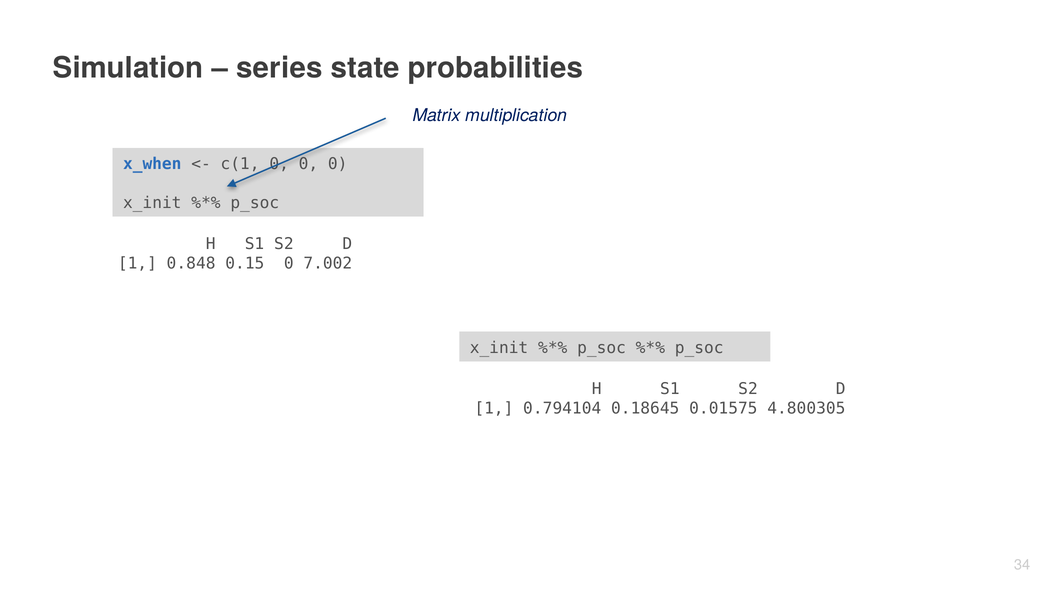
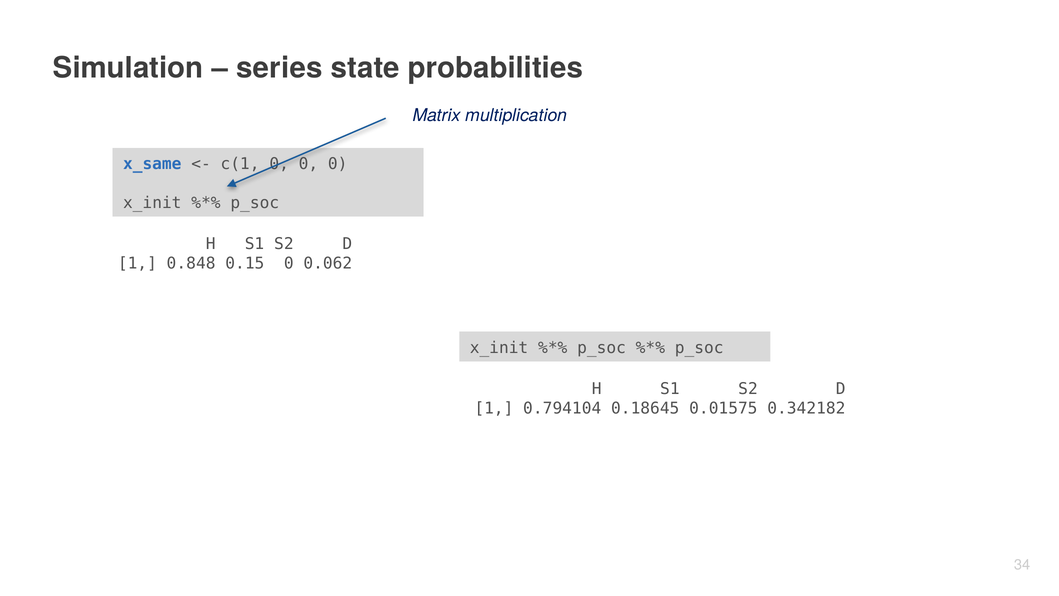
x_when: x_when -> x_same
7.002: 7.002 -> 0.062
4.800305: 4.800305 -> 0.342182
